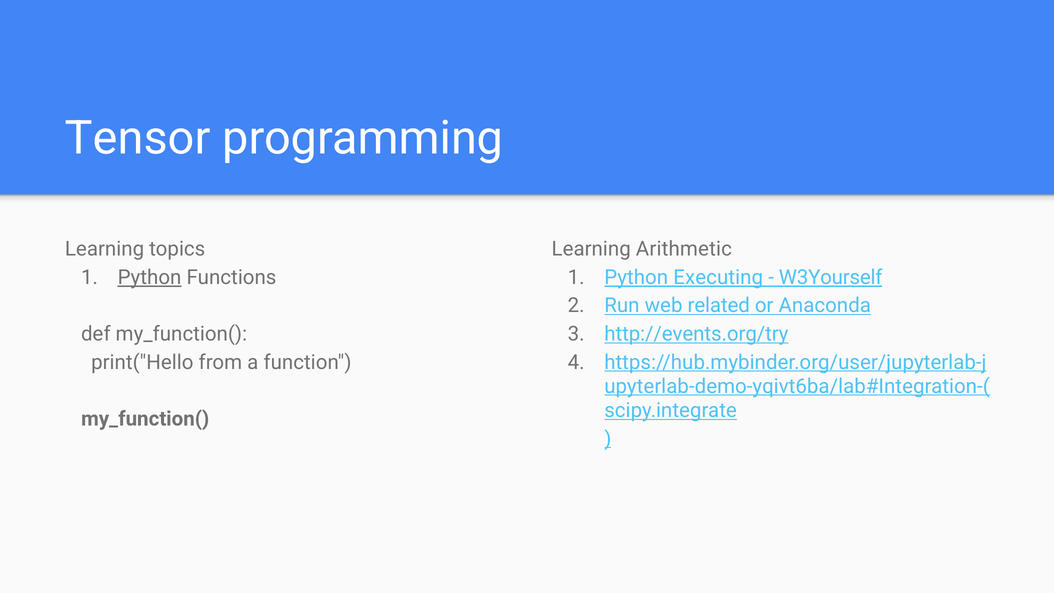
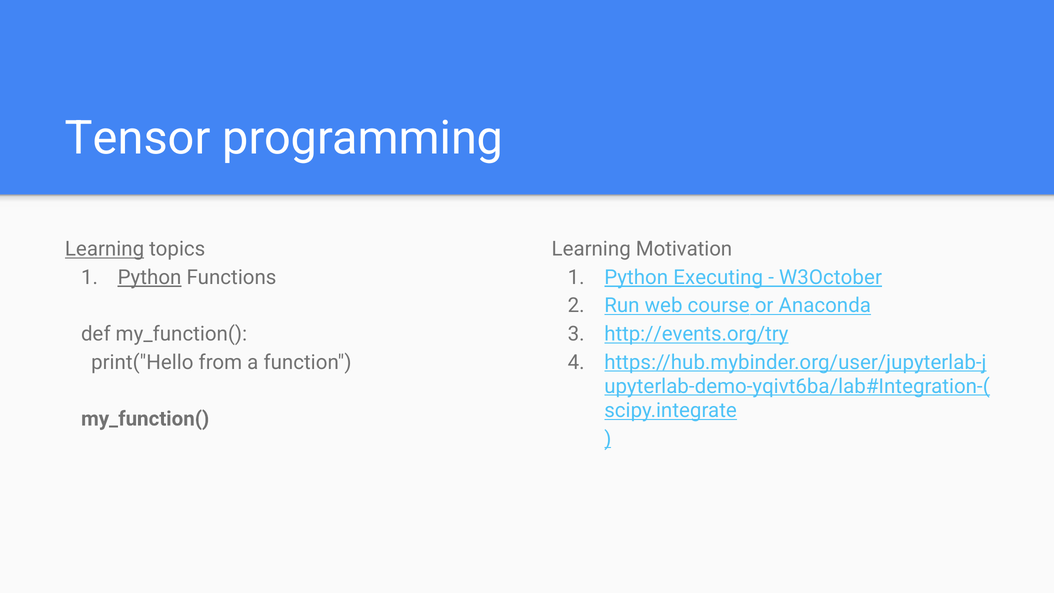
Learning at (105, 249) underline: none -> present
Arithmetic: Arithmetic -> Motivation
W3Yourself: W3Yourself -> W3October
related: related -> course
